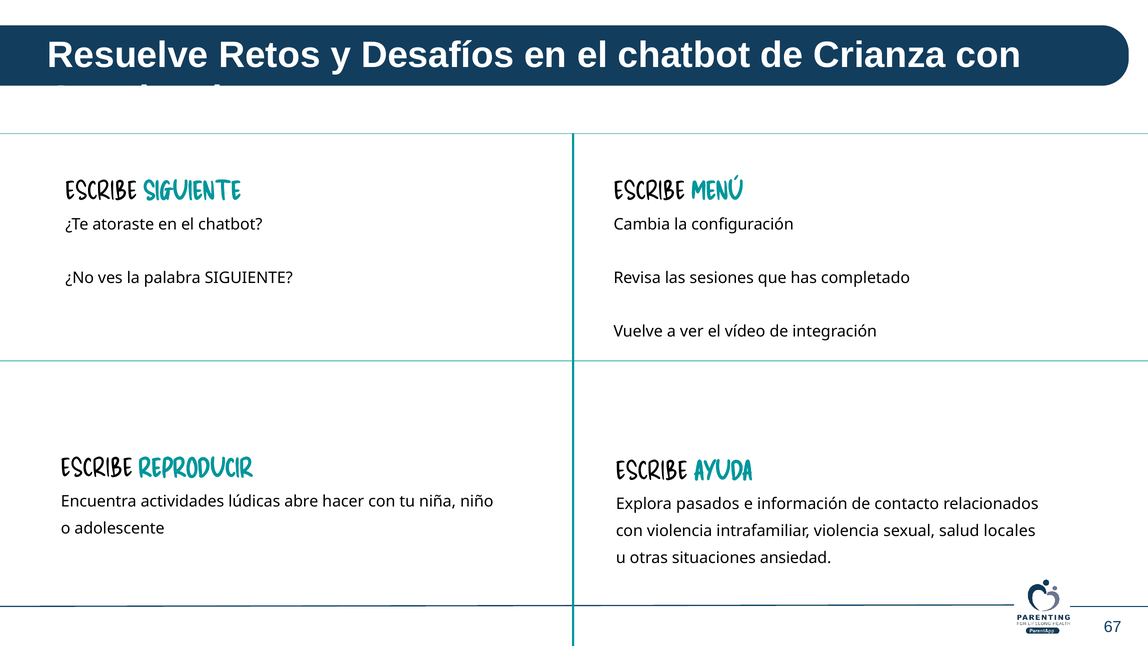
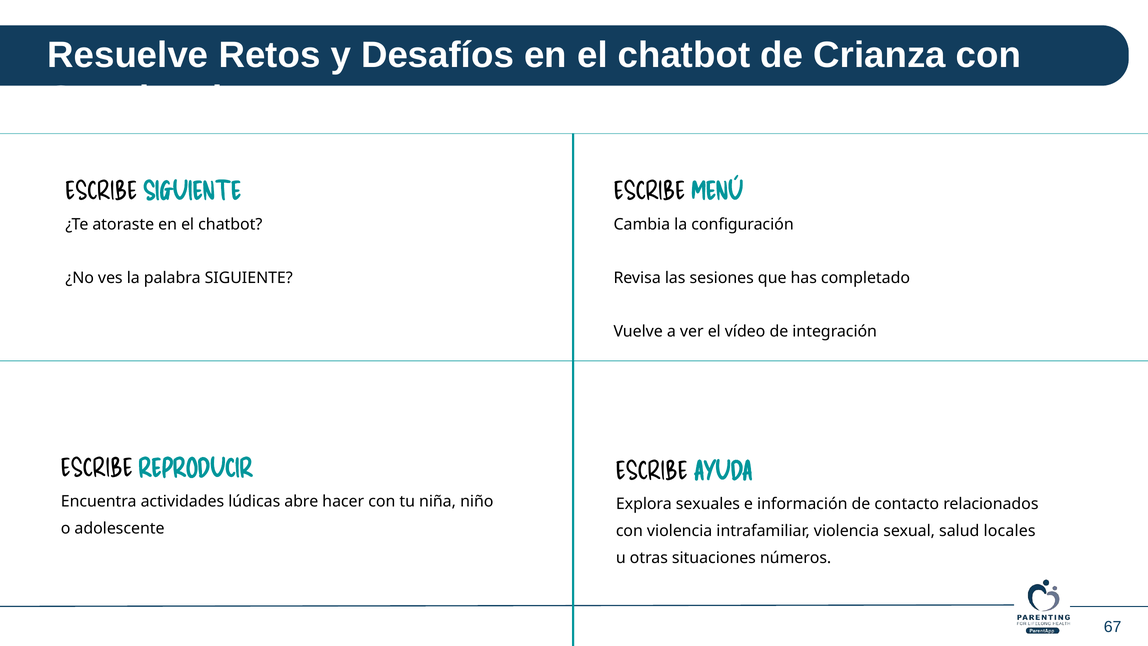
pasados: pasados -> sexuales
ansiedad: ansiedad -> números
